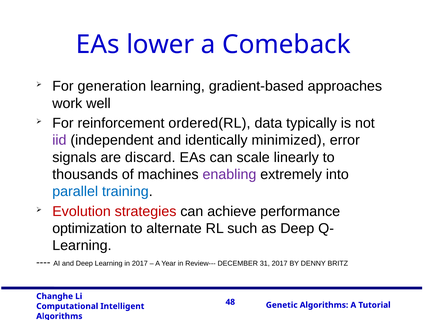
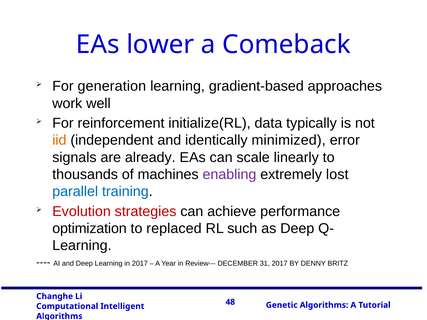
ordered(RL: ordered(RL -> initialize(RL
iid colour: purple -> orange
discard: discard -> already
into: into -> lost
alternate: alternate -> replaced
